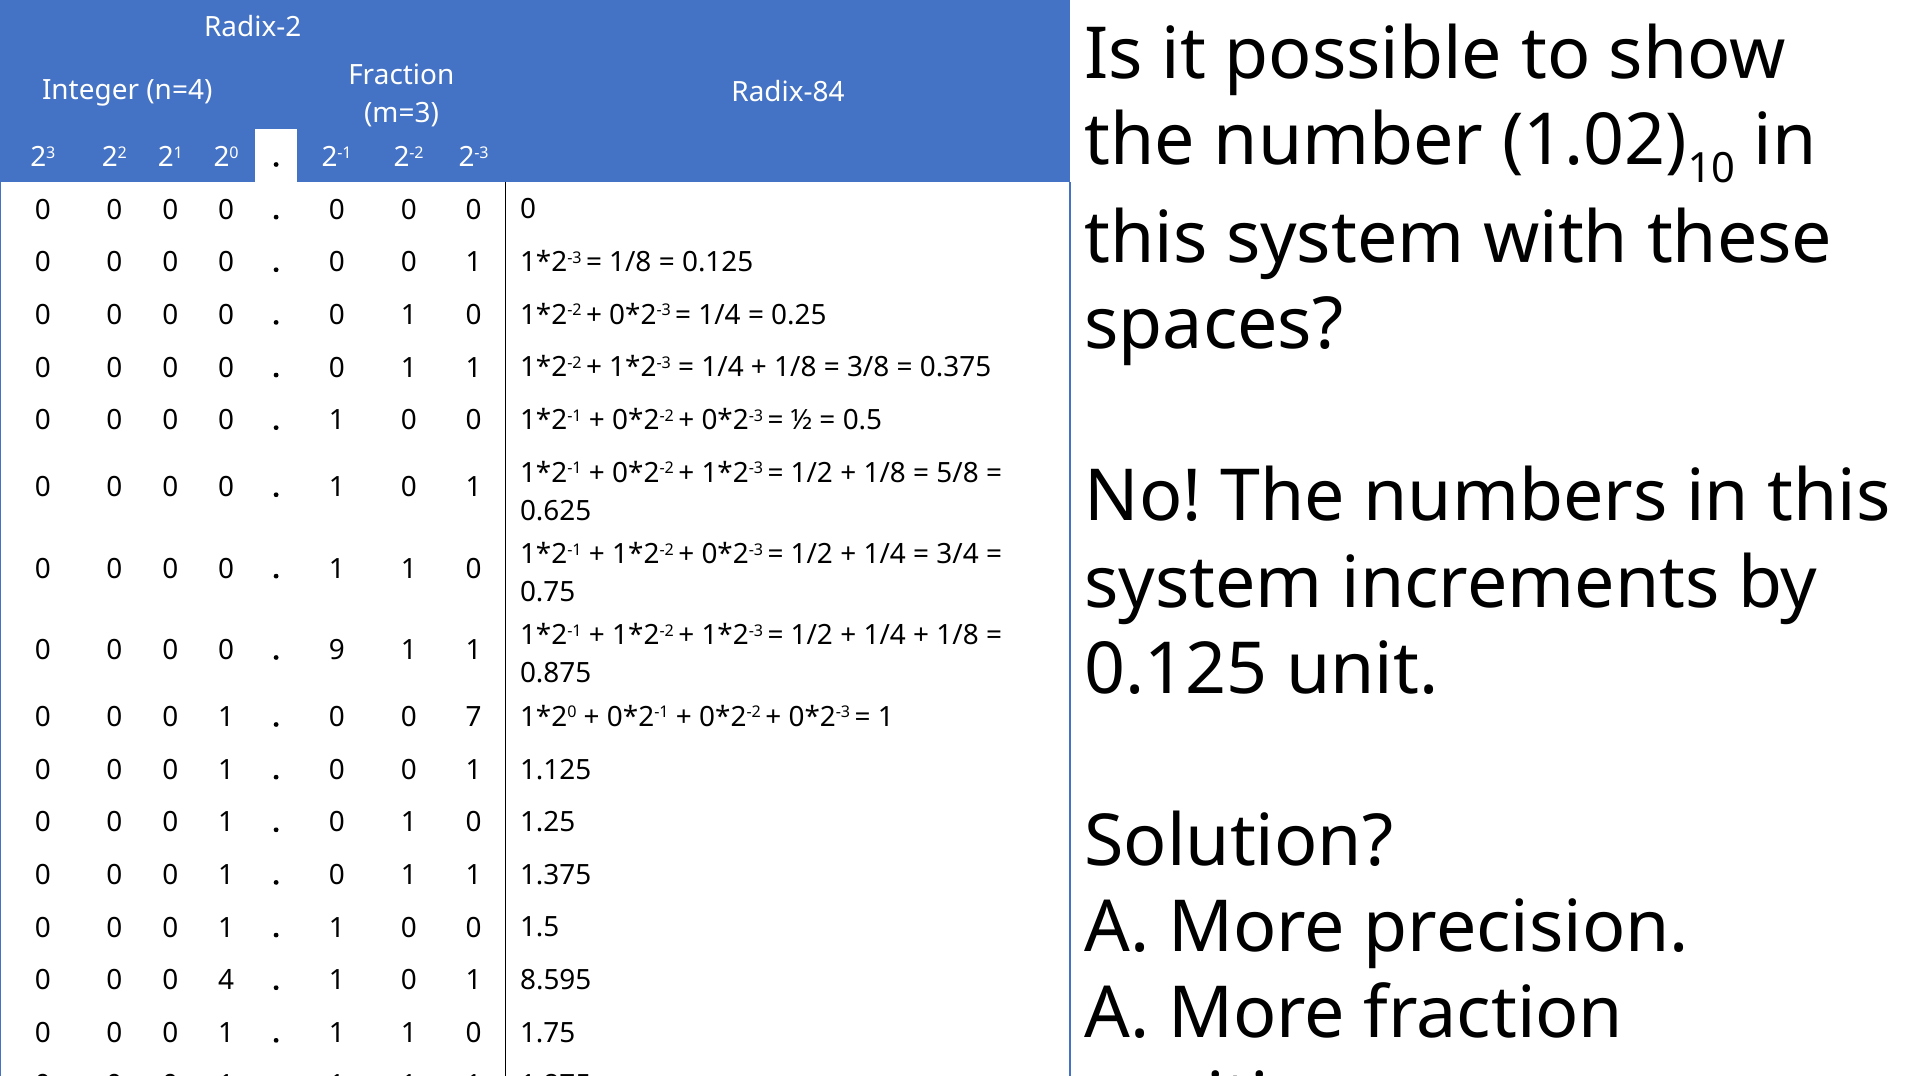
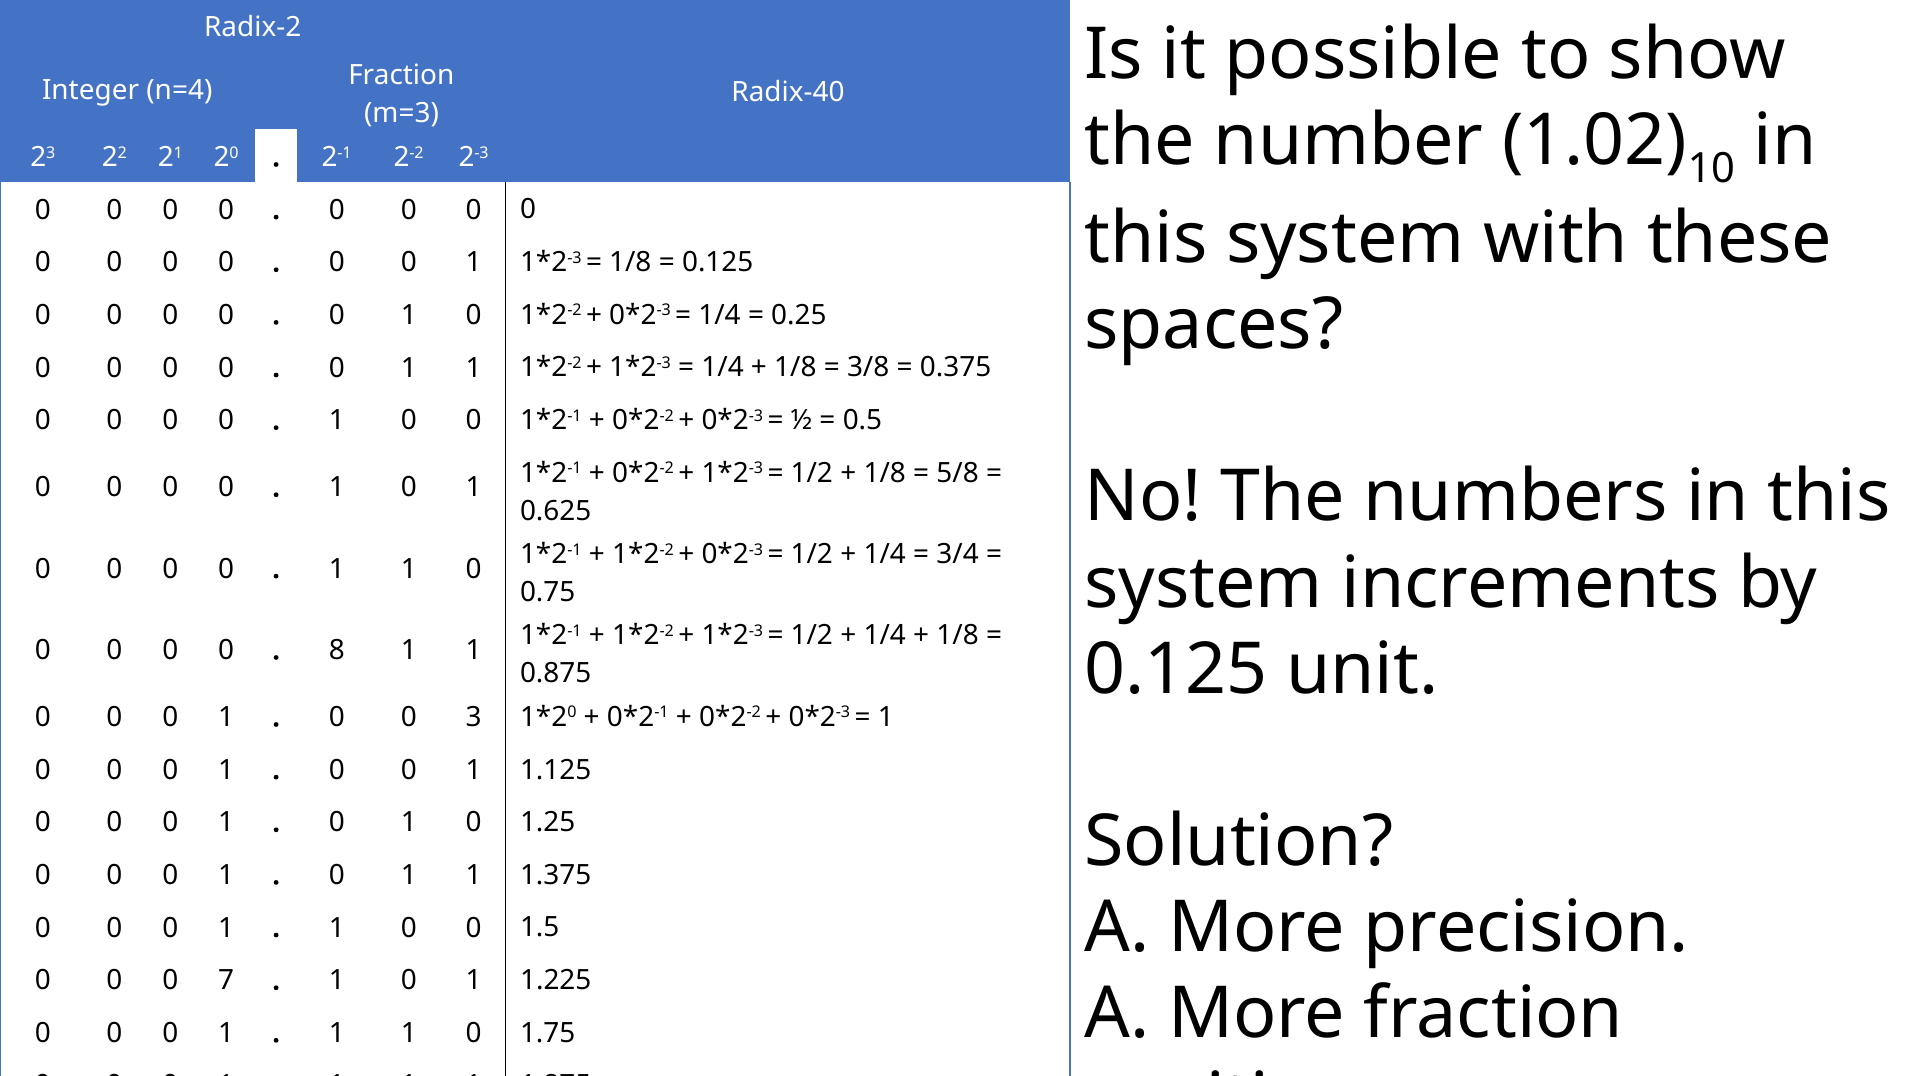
Radix-84: Radix-84 -> Radix-40
9: 9 -> 8
7: 7 -> 3
4: 4 -> 7
8.595: 8.595 -> 1.225
